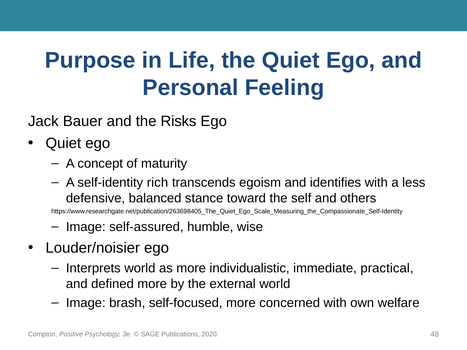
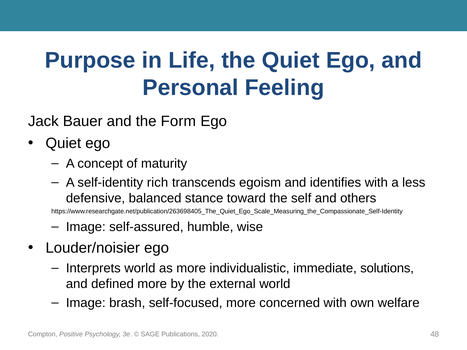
Risks: Risks -> Form
practical: practical -> solutions
